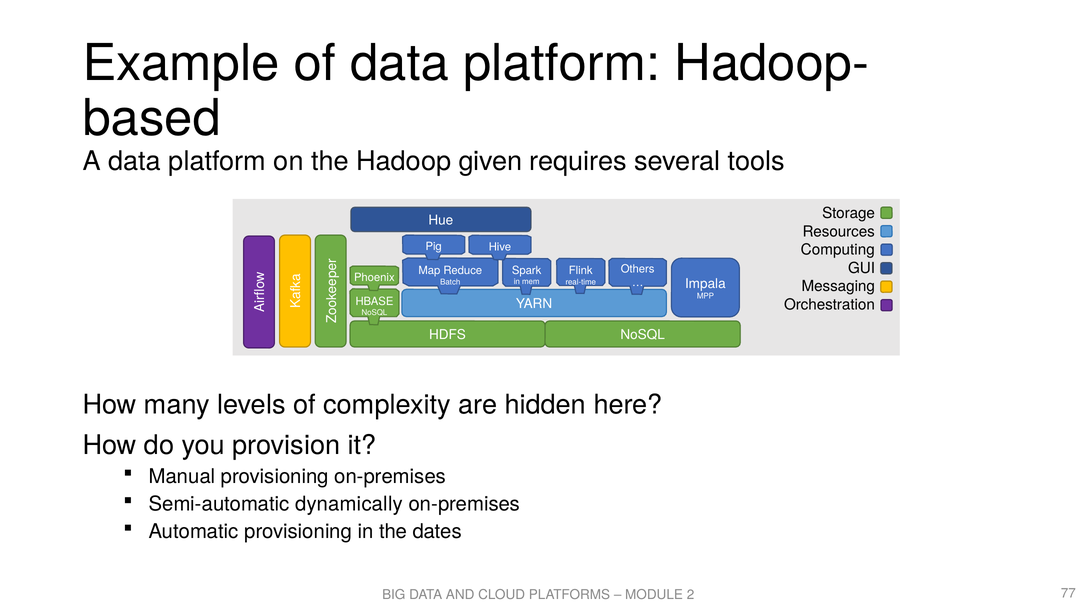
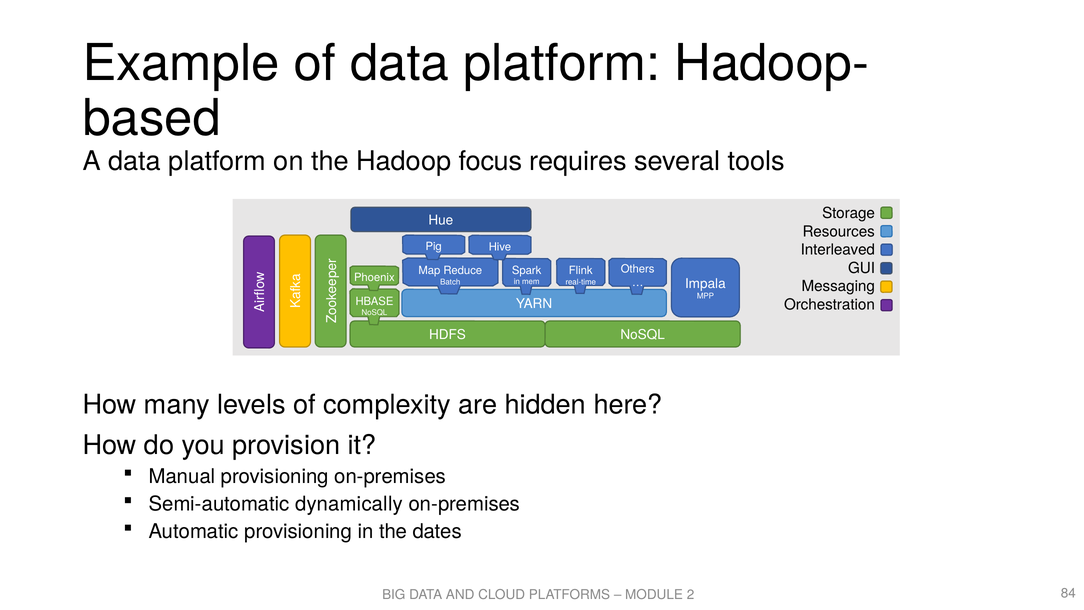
given: given -> focus
Computing: Computing -> Interleaved
77: 77 -> 84
